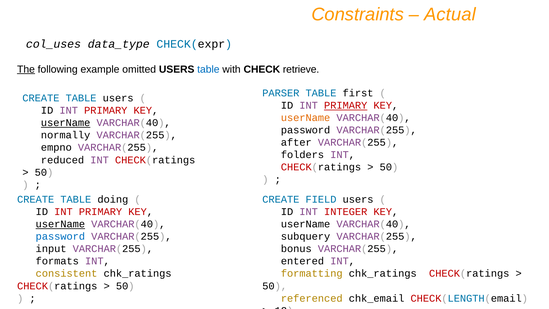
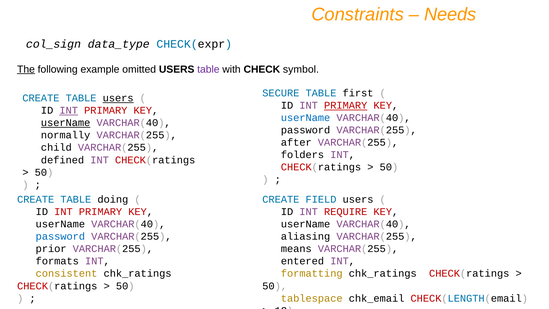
Actual: Actual -> Needs
col_uses: col_uses -> col_sign
table at (208, 69) colour: blue -> purple
retrieve: retrieve -> symbol
PARSER: PARSER -> SECURE
users at (118, 98) underline: none -> present
INT at (69, 110) underline: none -> present
userName at (306, 118) colour: orange -> blue
empno: empno -> child
reduced: reduced -> defined
INTEGER: INTEGER -> REQUIRE
userName at (60, 224) underline: present -> none
subquery: subquery -> aliasing
input: input -> prior
bonus: bonus -> means
referenced: referenced -> tablespace
